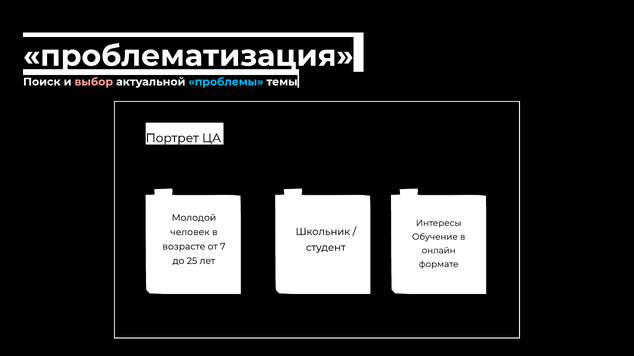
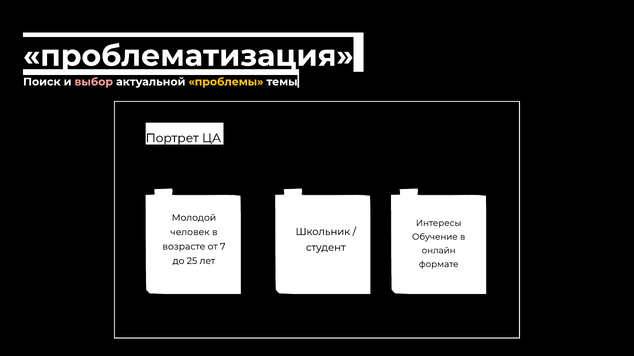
проблемы colour: light blue -> yellow
